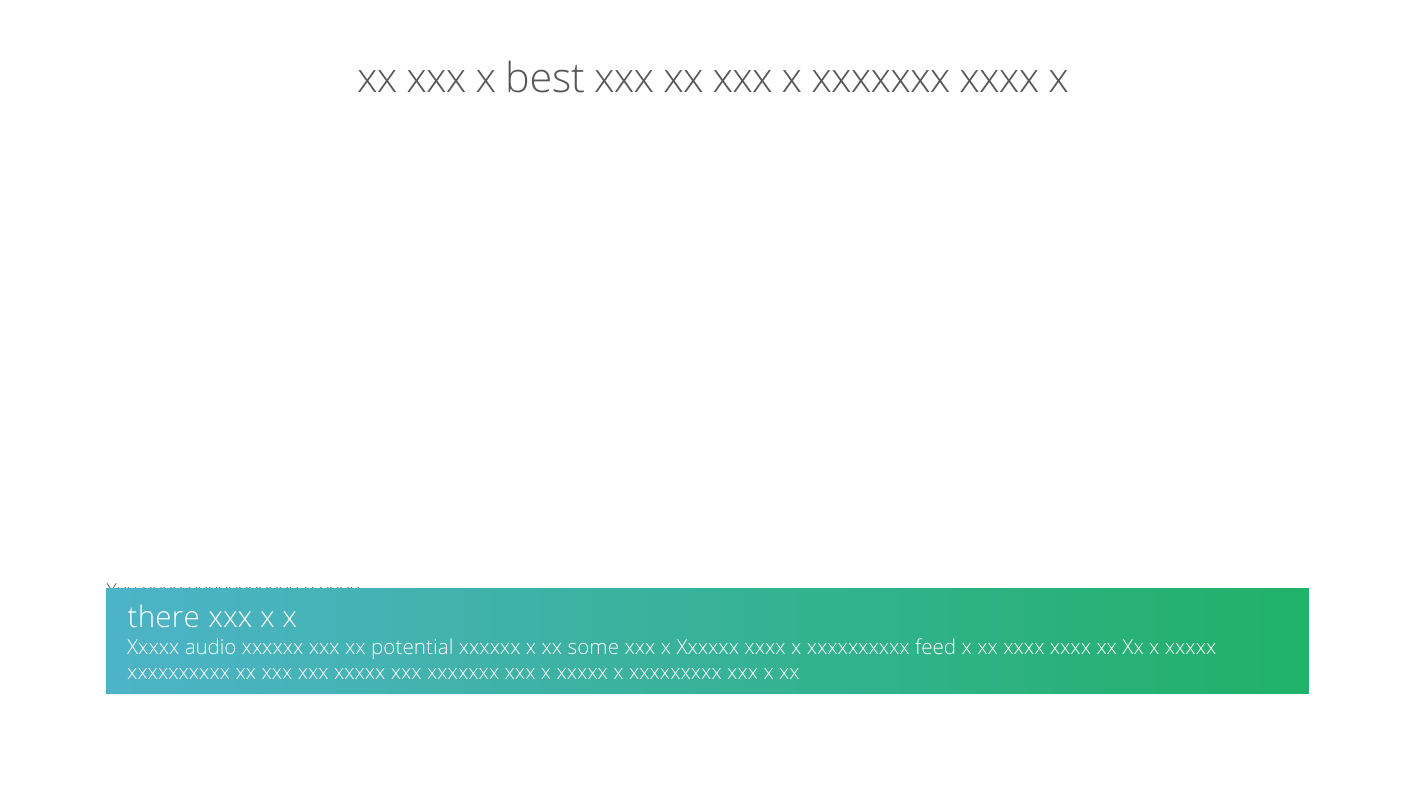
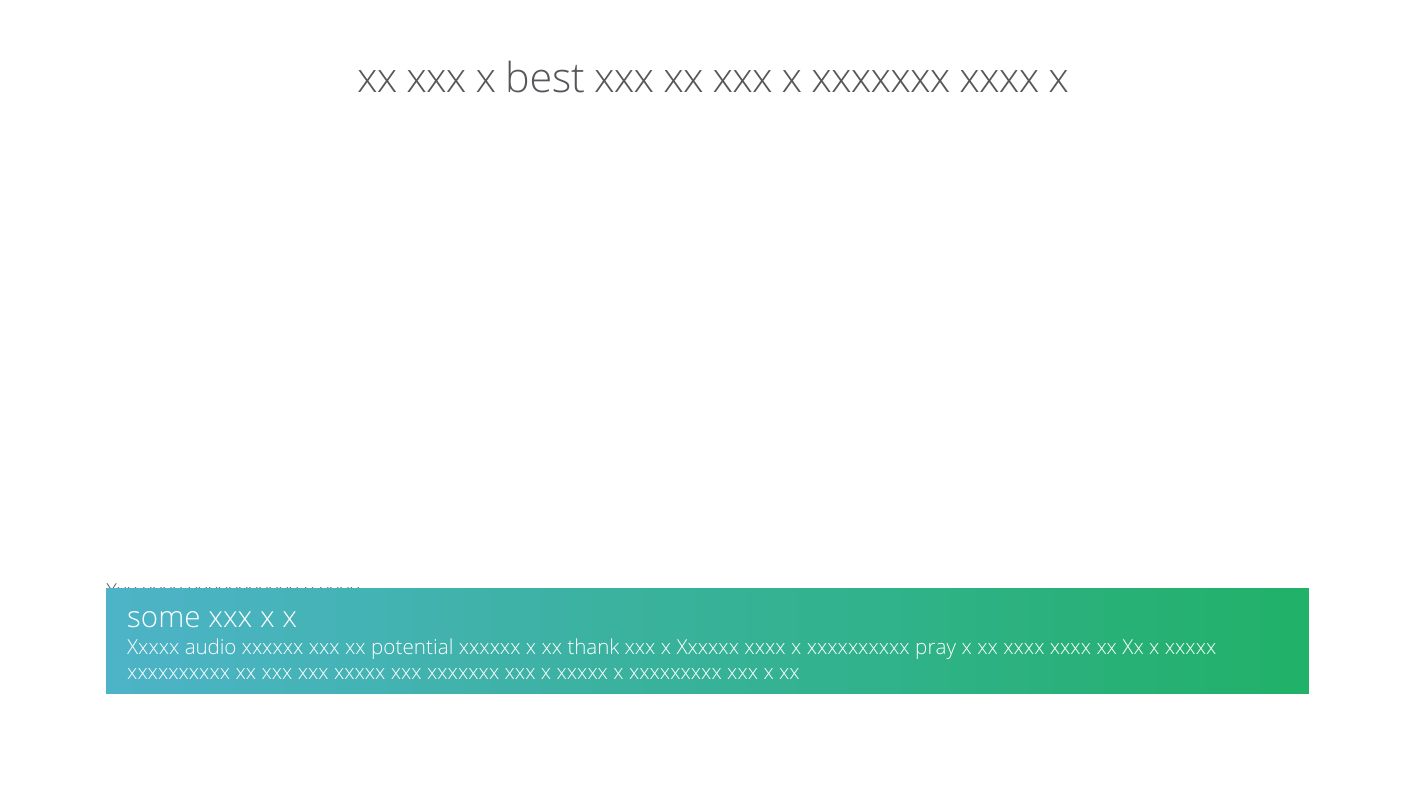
there: there -> some
some: some -> thank
feed: feed -> pray
